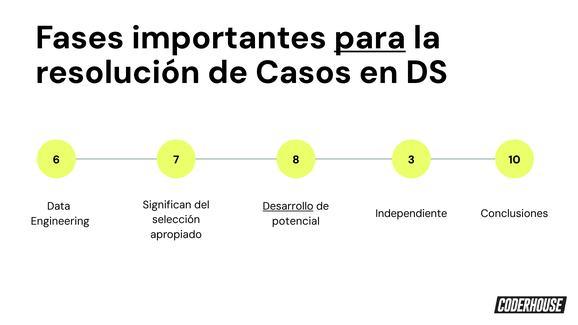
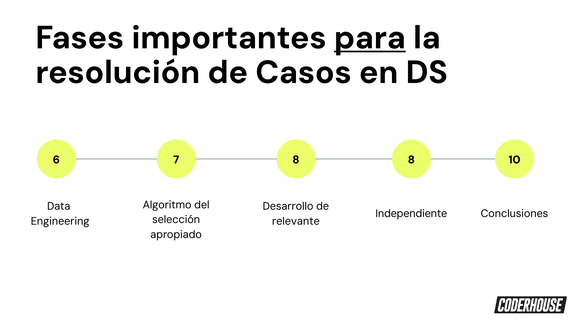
8 3: 3 -> 8
Significan: Significan -> Algoritmo
Desarrollo underline: present -> none
potencial: potencial -> relevante
